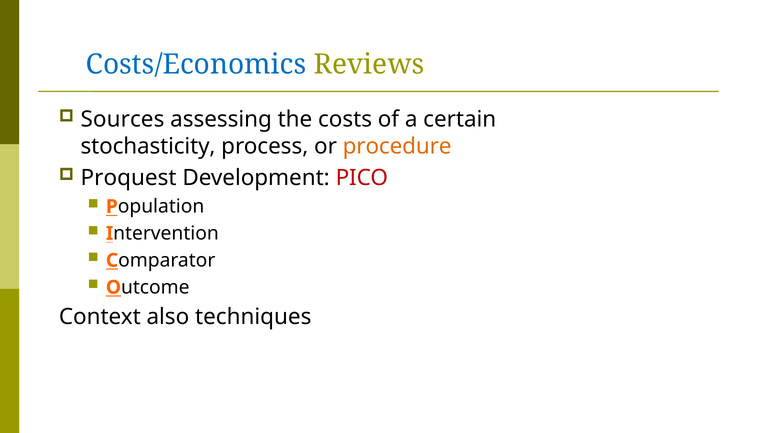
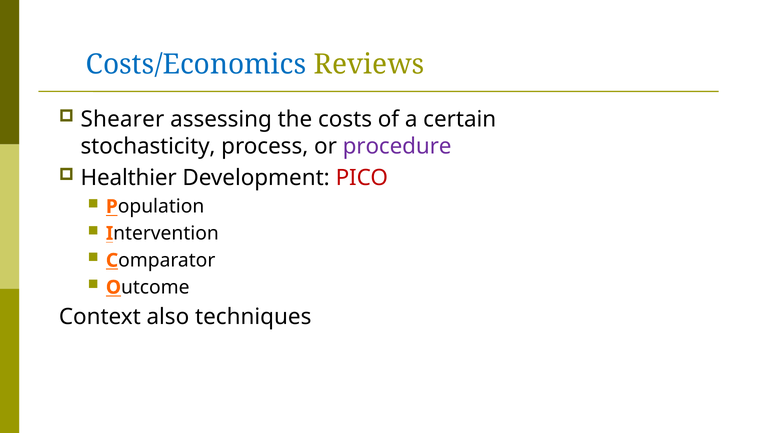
Sources: Sources -> Shearer
procedure colour: orange -> purple
Proquest: Proquest -> Healthier
